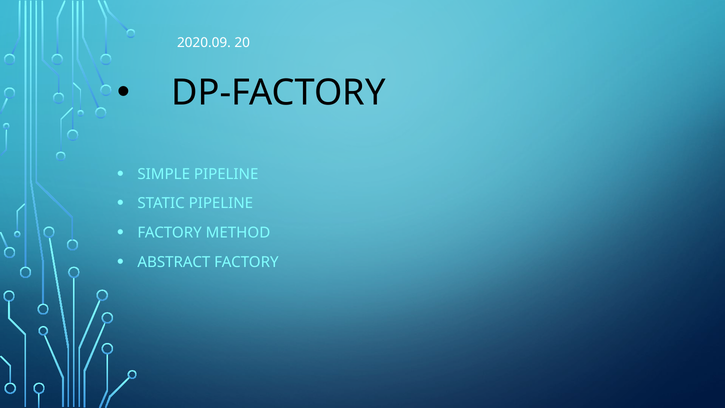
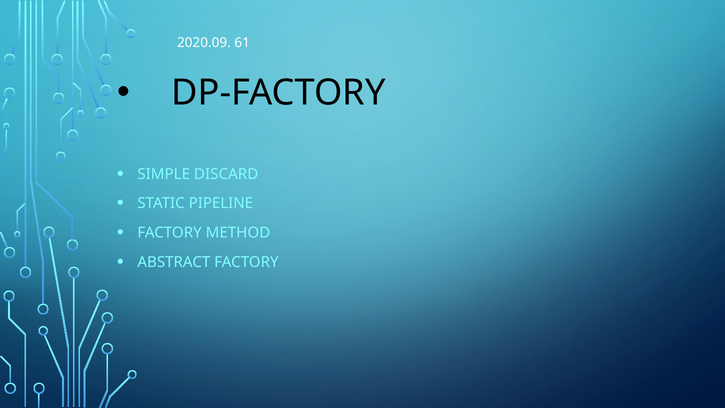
20: 20 -> 61
SIMPLE PIPELINE: PIPELINE -> DISCARD
